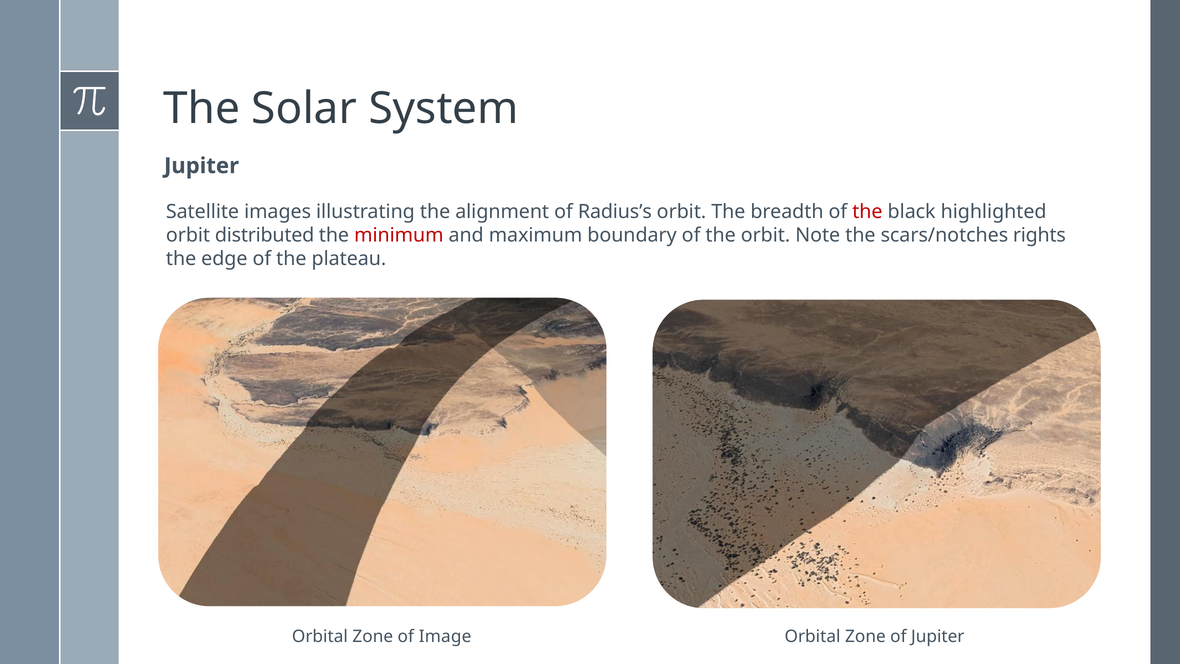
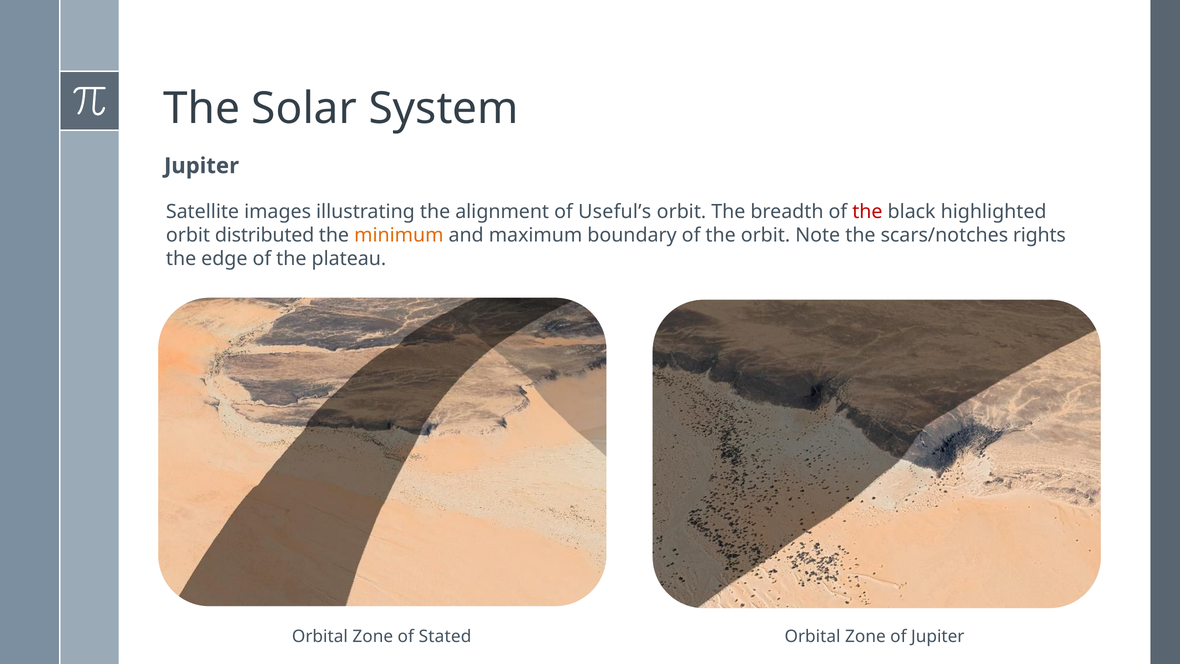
Radius’s: Radius’s -> Useful’s
minimum colour: red -> orange
Image: Image -> Stated
